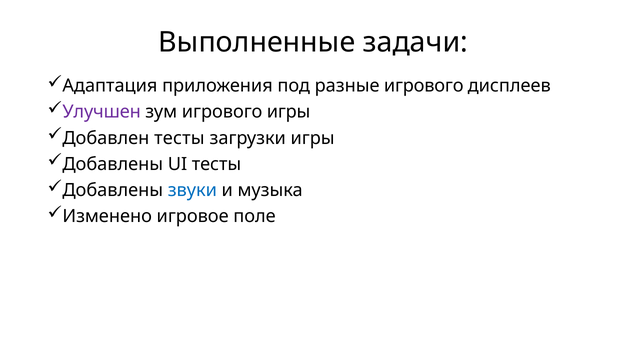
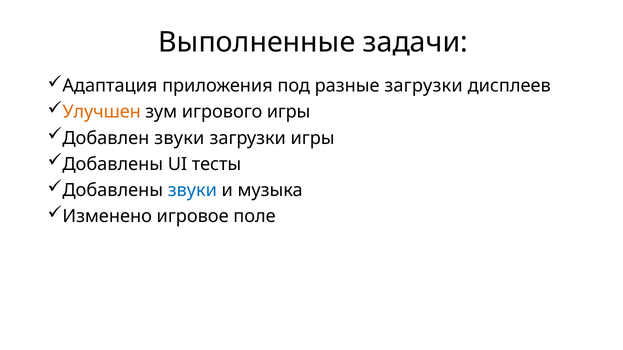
разные игрового: игрового -> загрузки
Улучшен colour: purple -> orange
Добавлен тесты: тесты -> звуки
